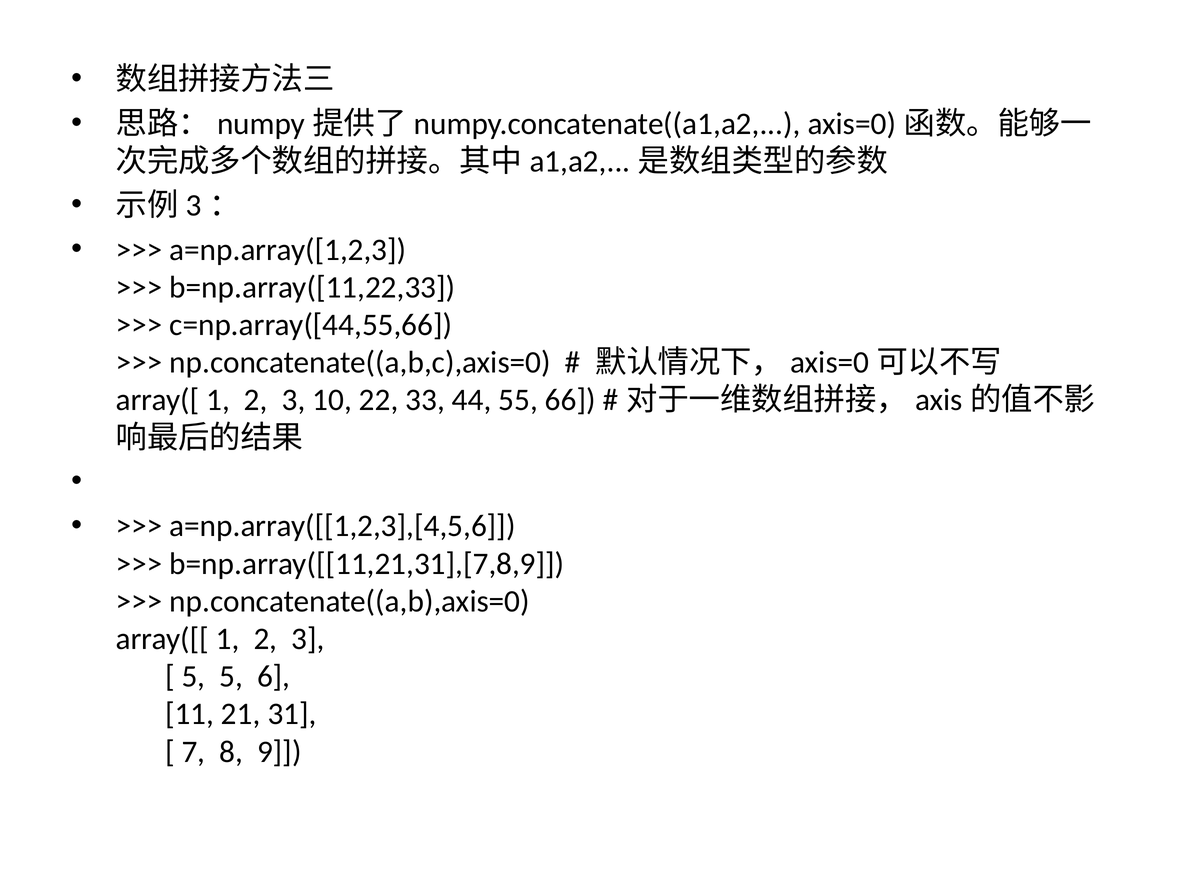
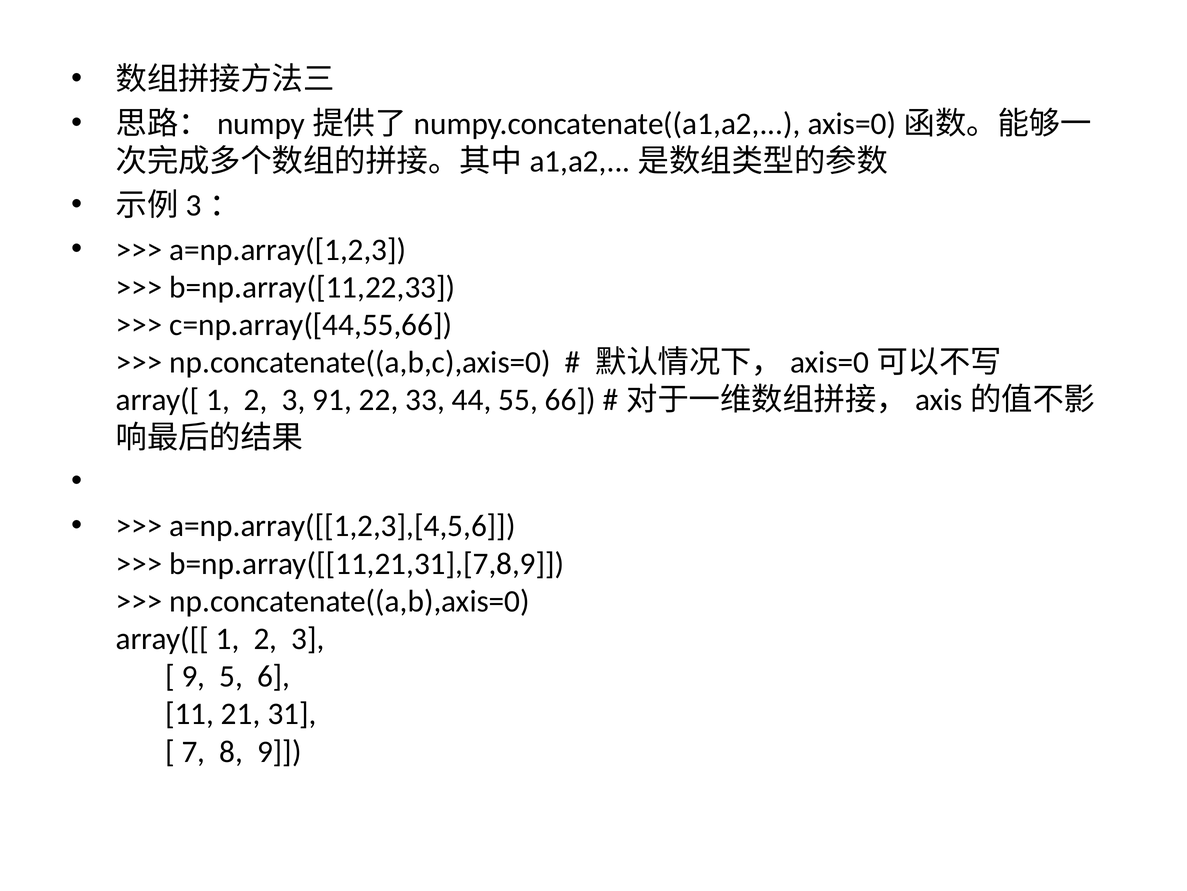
10: 10 -> 91
5 at (193, 676): 5 -> 9
